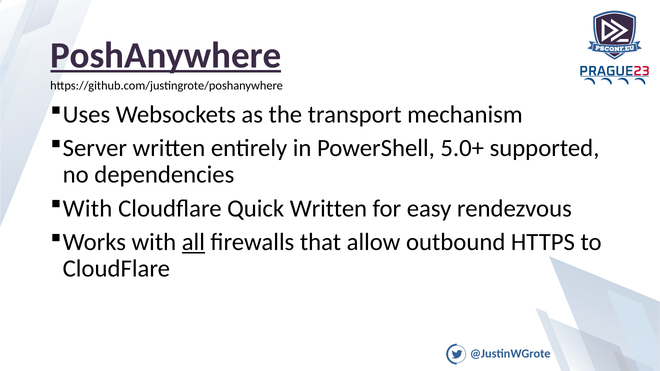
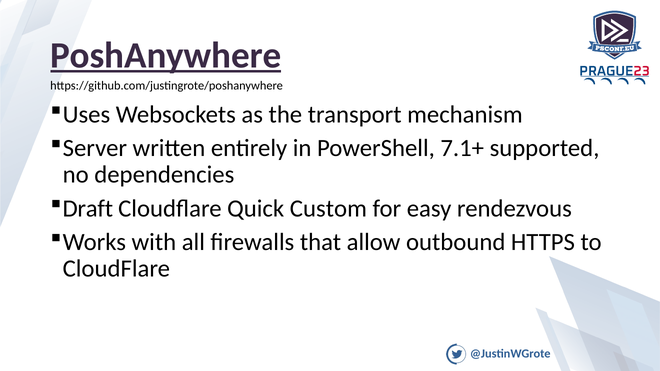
5.0+: 5.0+ -> 7.1+
With at (88, 208): With -> Draft
Quick Written: Written -> Custom
all underline: present -> none
